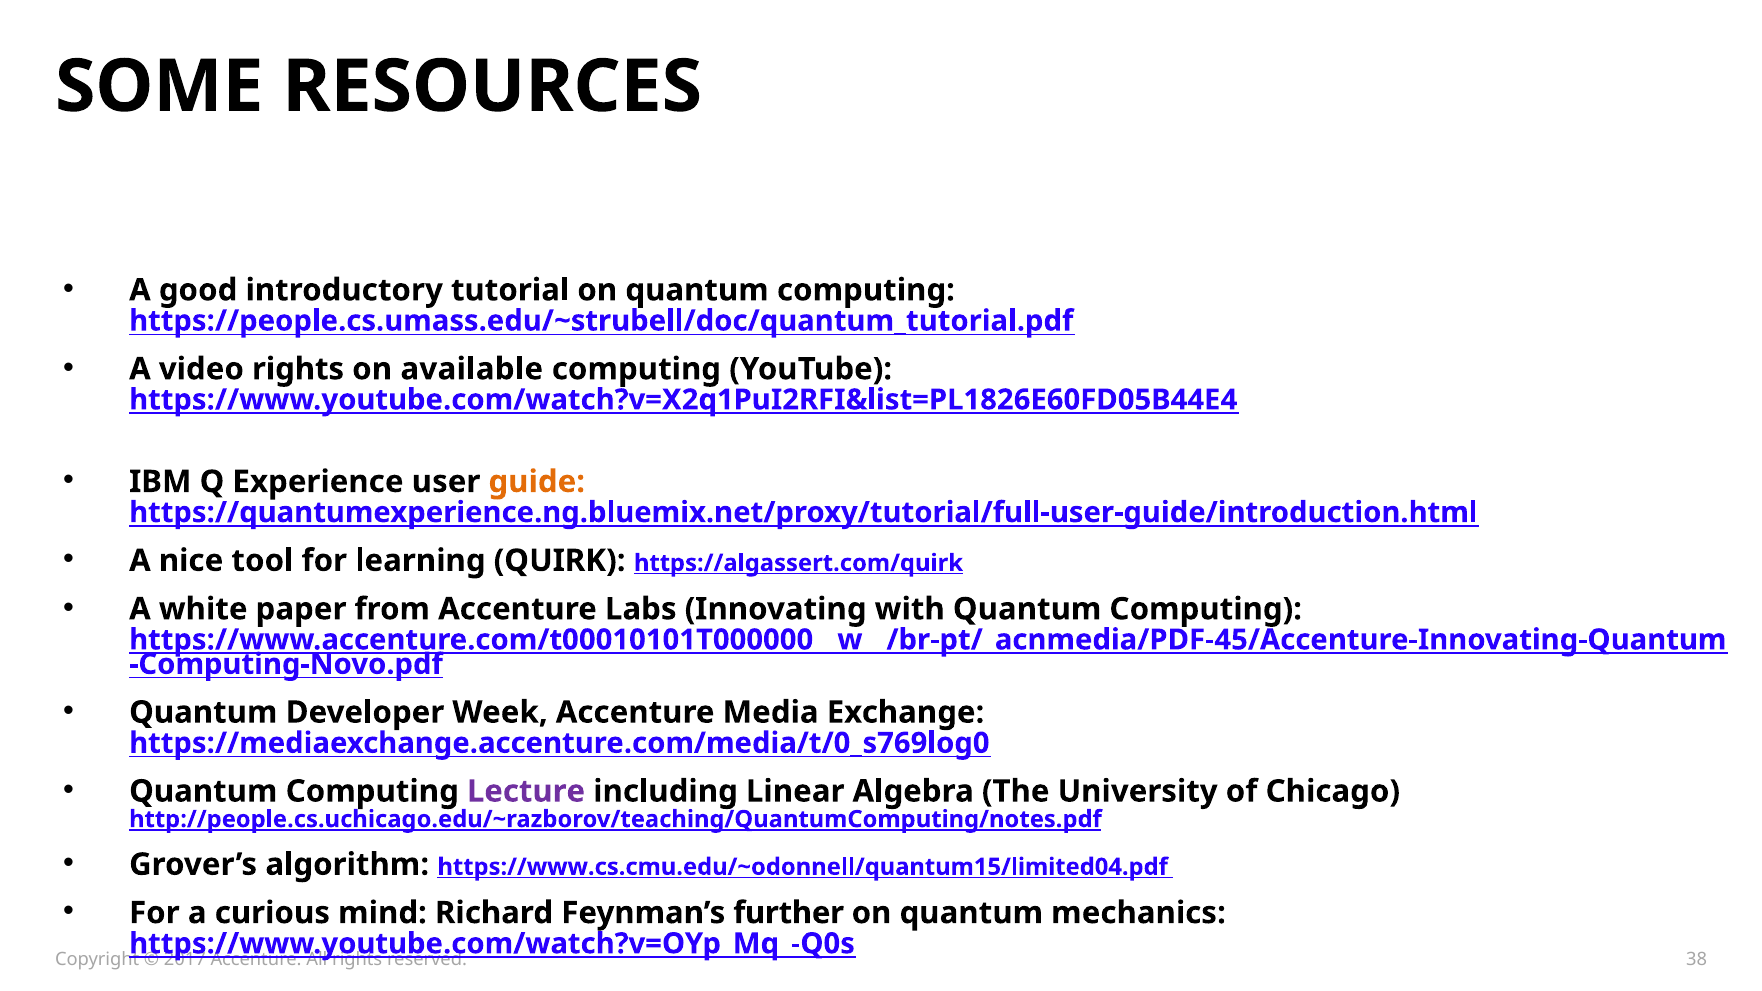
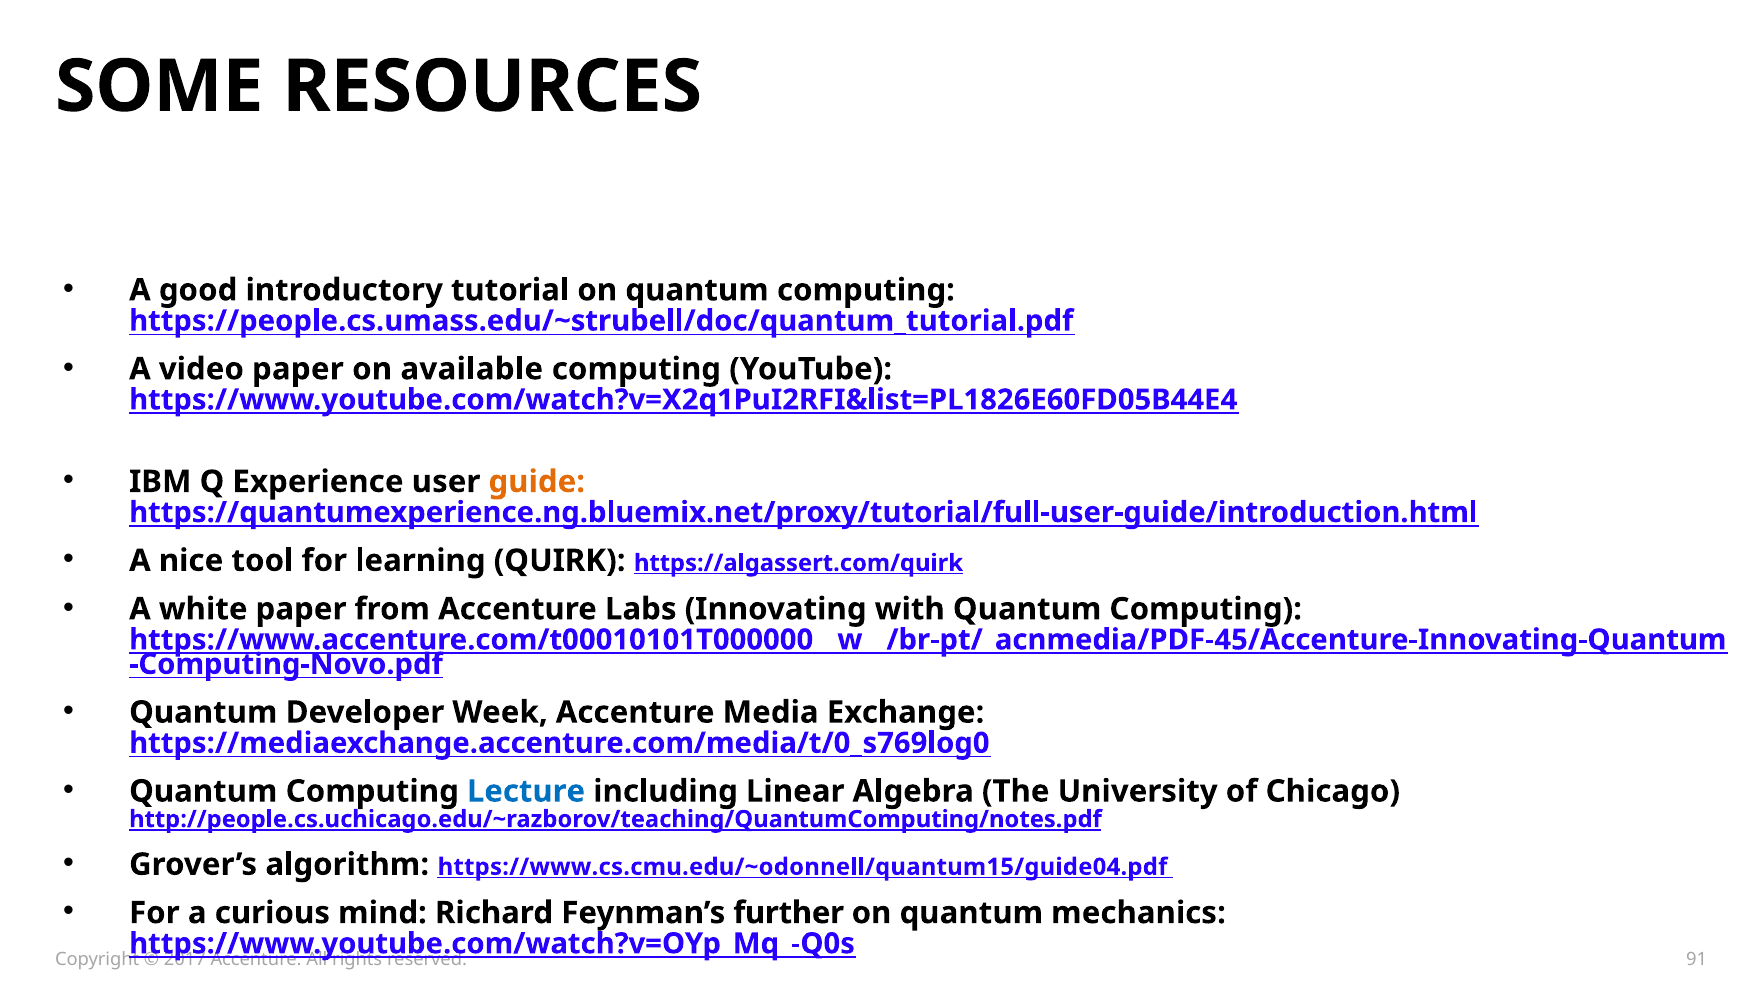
video rights: rights -> paper
Lecture colour: purple -> blue
https://www.cs.cmu.edu/~odonnell/quantum15/limited04.pdf: https://www.cs.cmu.edu/~odonnell/quantum15/limited04.pdf -> https://www.cs.cmu.edu/~odonnell/quantum15/guide04.pdf
38: 38 -> 91
